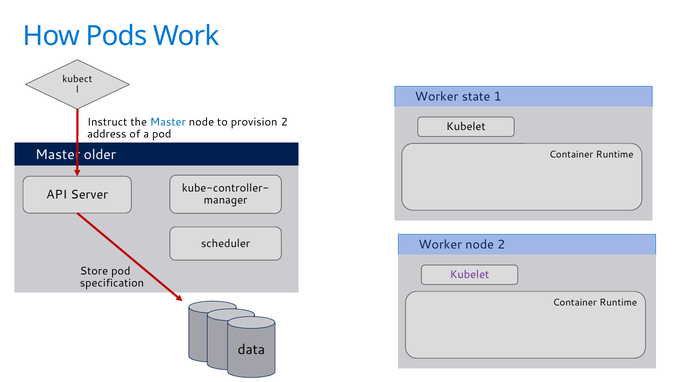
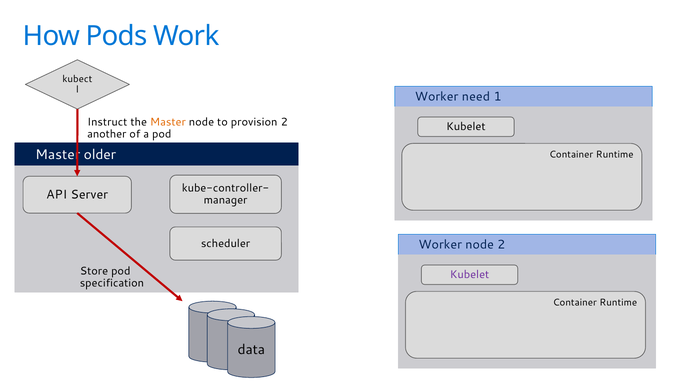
state: state -> need
Master at (168, 122) colour: blue -> orange
address: address -> another
